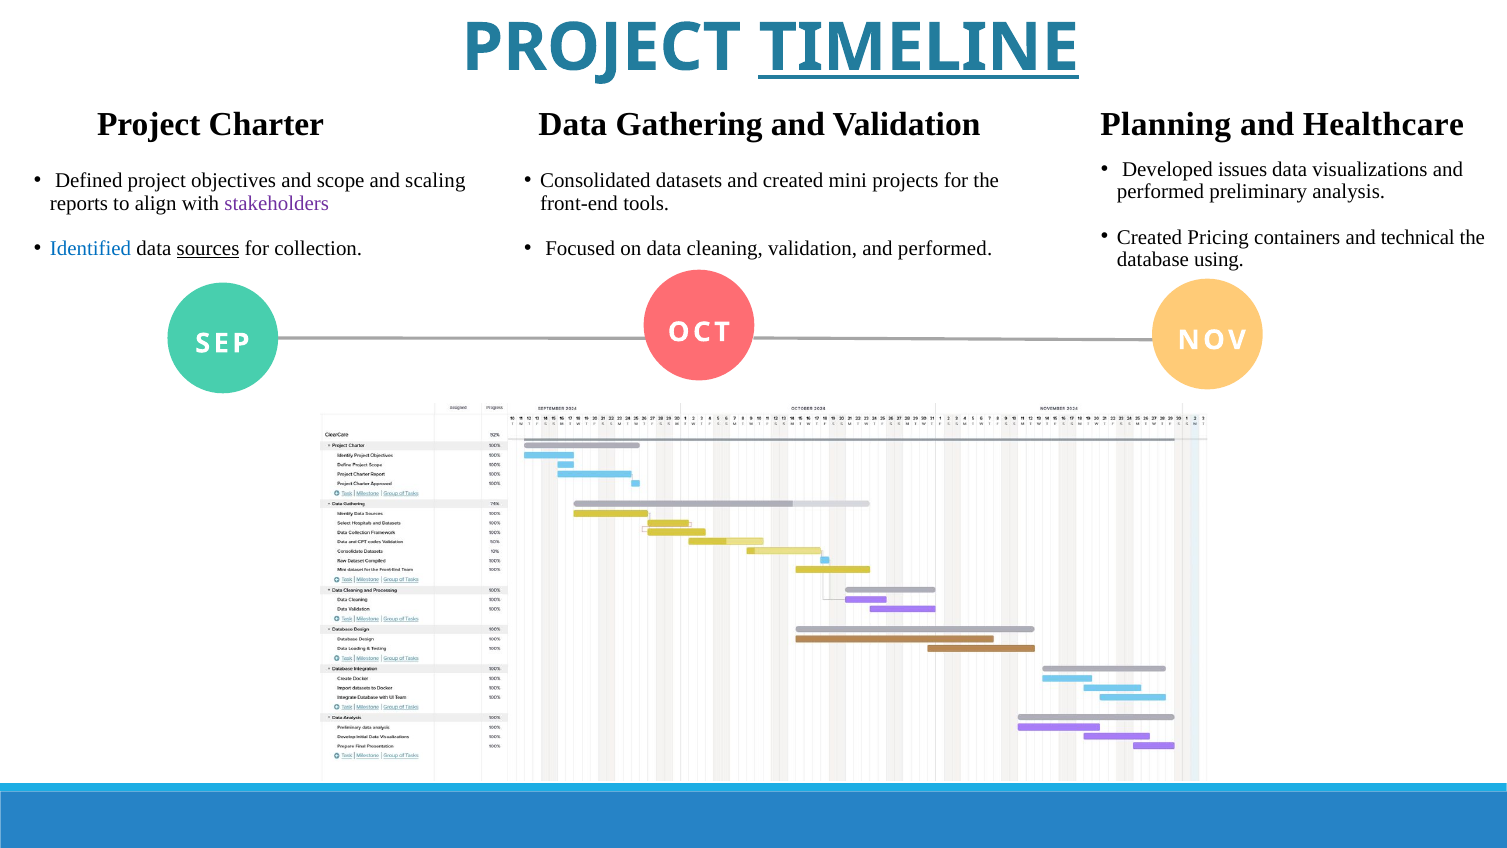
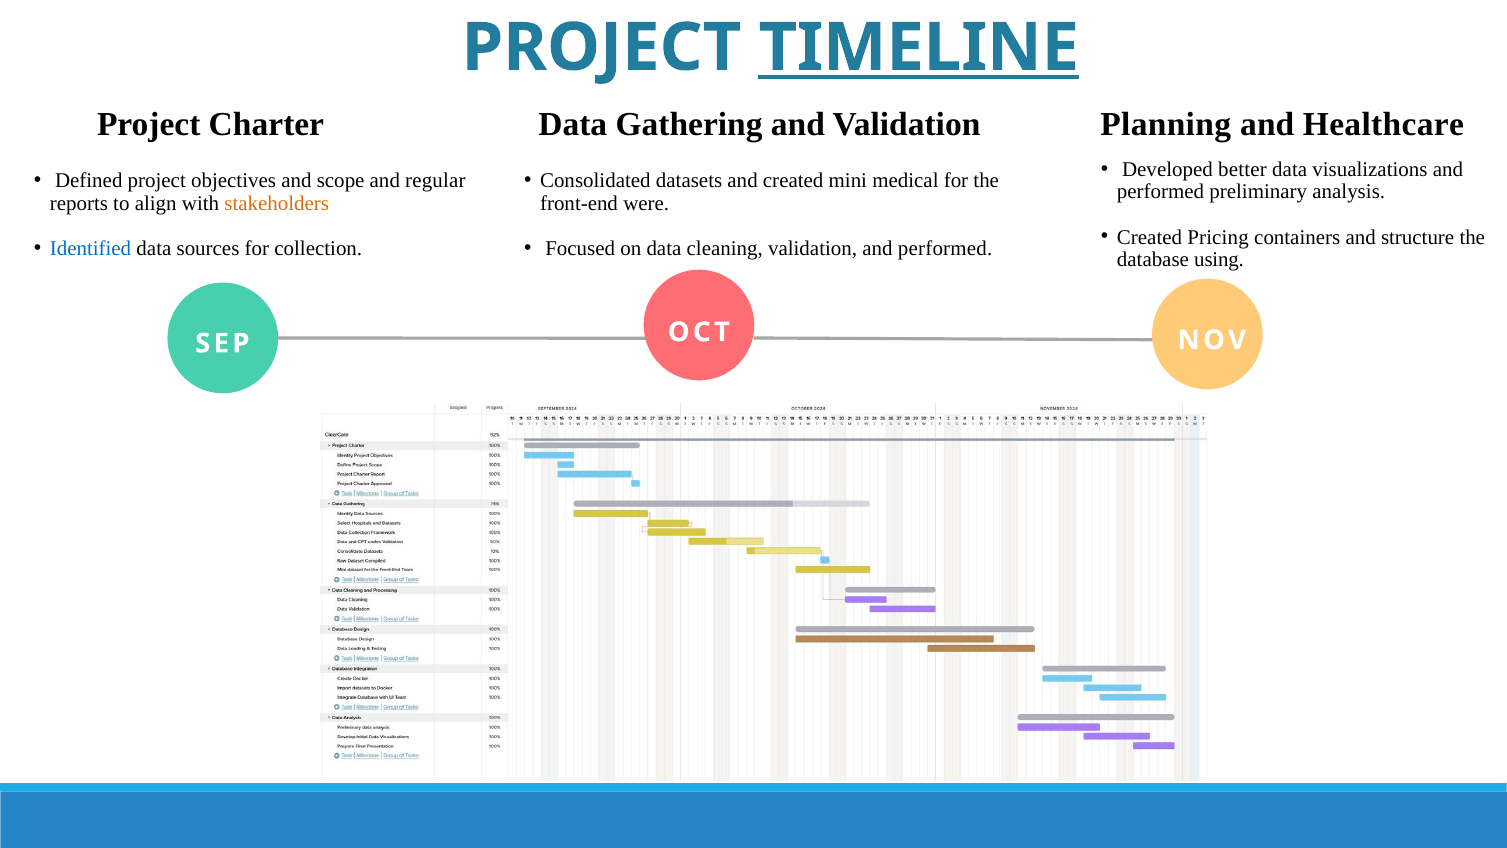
issues: issues -> better
scaling: scaling -> regular
projects: projects -> medical
stakeholders colour: purple -> orange
tools: tools -> were
technical: technical -> structure
sources underline: present -> none
